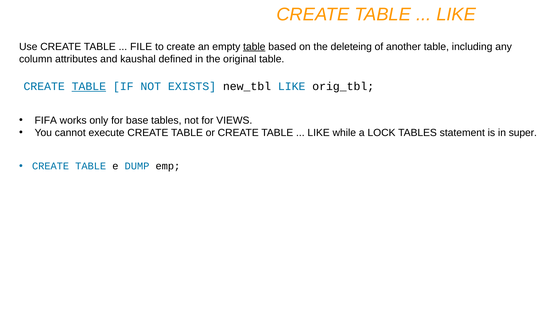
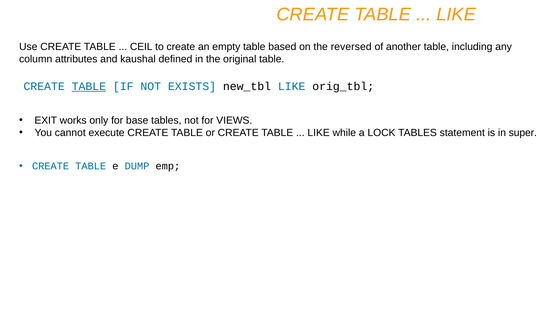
FILE: FILE -> CEIL
table at (254, 47) underline: present -> none
deleteing: deleteing -> reversed
FIFA: FIFA -> EXIT
